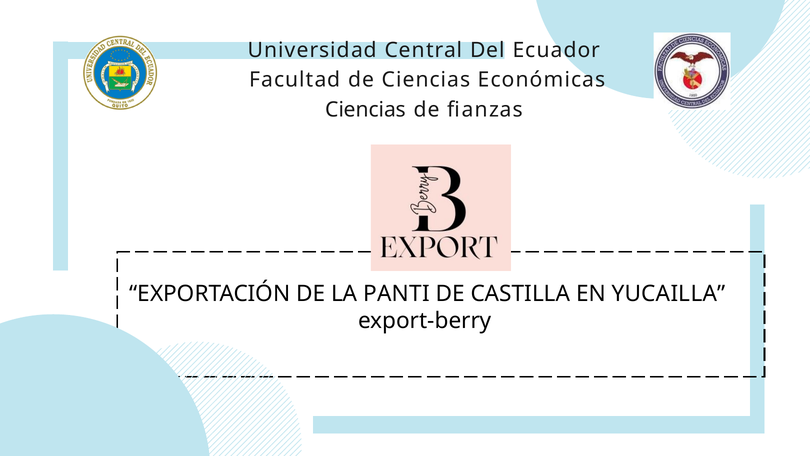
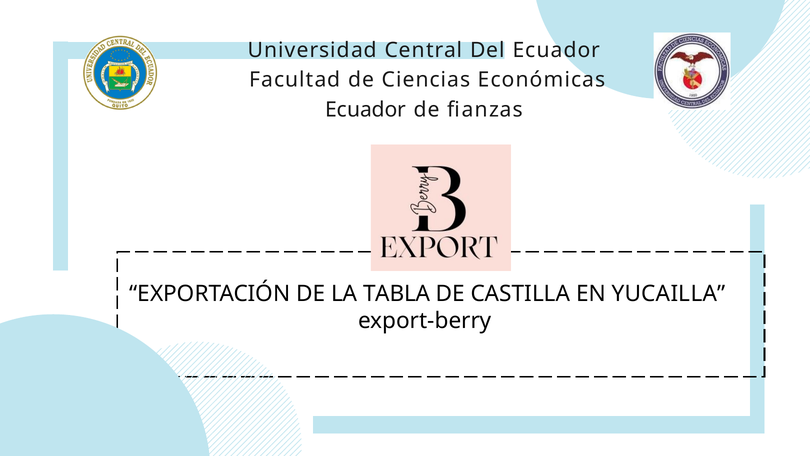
Ciencias at (366, 110): Ciencias -> Ecuador
PANTI: PANTI -> TABLA
